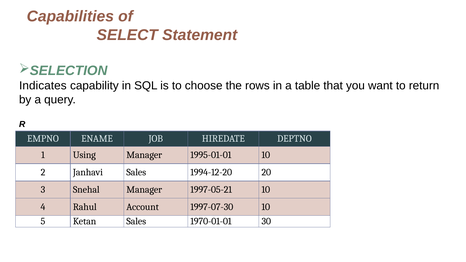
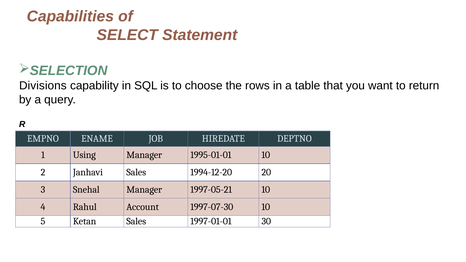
Indicates: Indicates -> Divisions
1970-01-01: 1970-01-01 -> 1997-01-01
